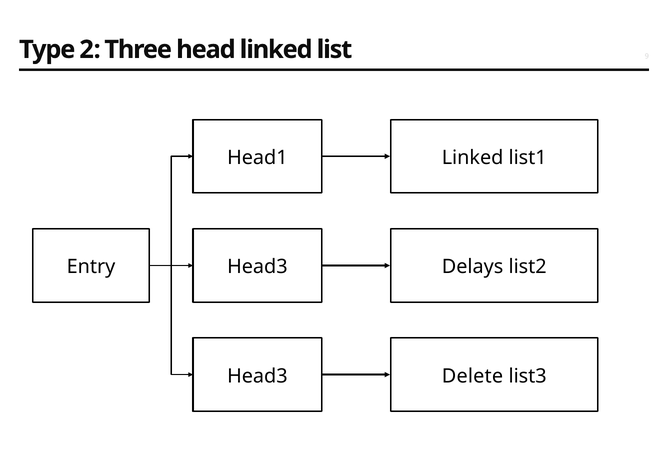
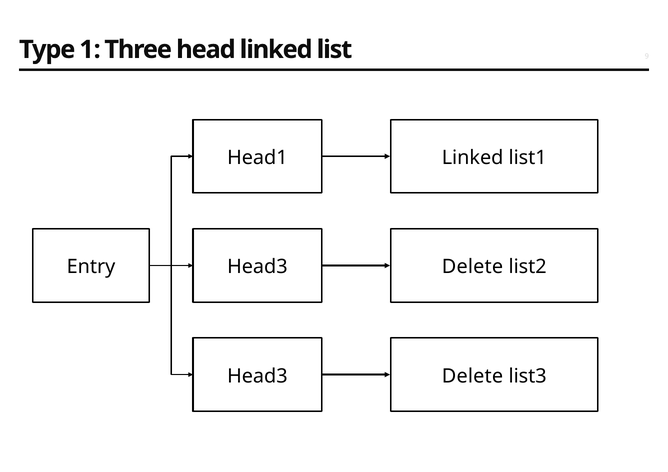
2: 2 -> 1
Delays at (473, 267): Delays -> Delete
